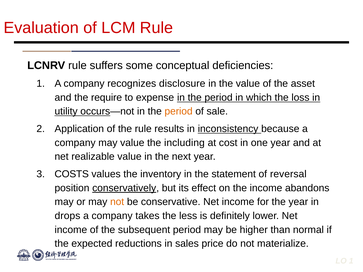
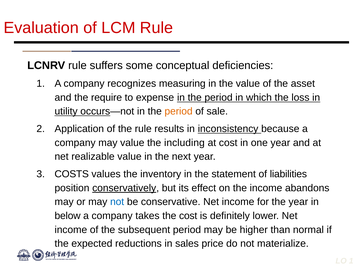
disclosure: disclosure -> measuring
reversal: reversal -> liabilities
not at (117, 202) colour: orange -> blue
drops: drops -> below
the less: less -> cost
